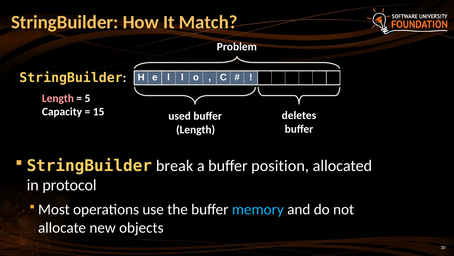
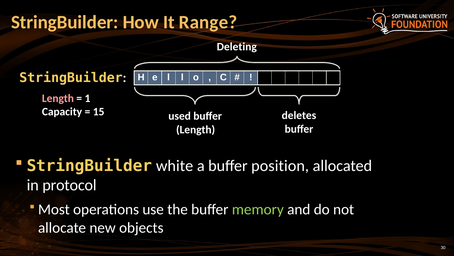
Match: Match -> Range
Problem: Problem -> Deleting
5: 5 -> 1
break: break -> white
memory colour: light blue -> light green
